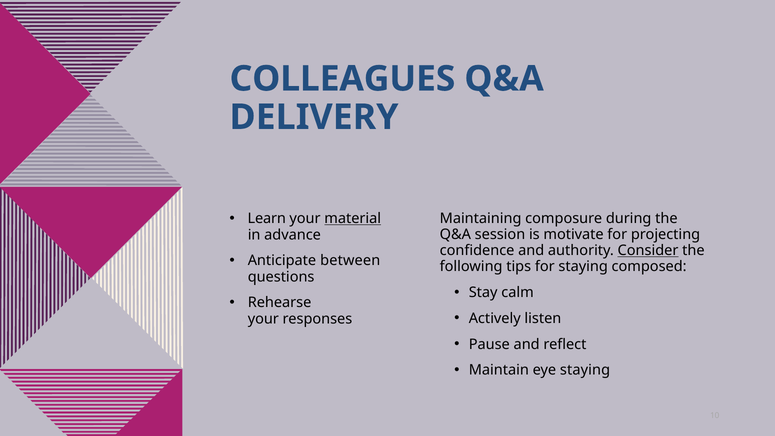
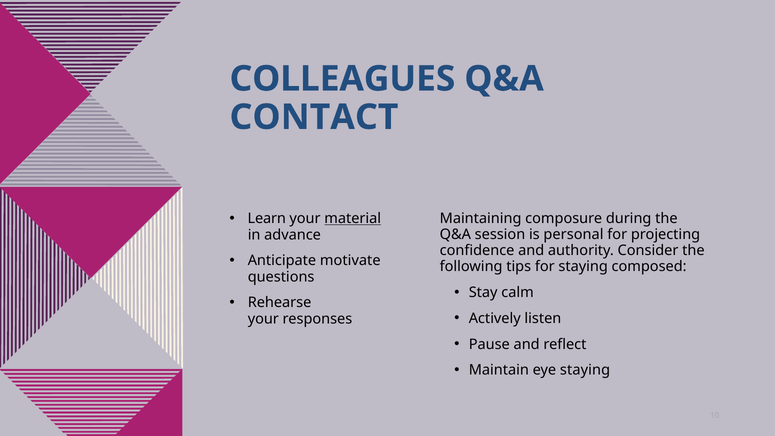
DELIVERY: DELIVERY -> CONTACT
motivate: motivate -> personal
Consider underline: present -> none
between: between -> motivate
